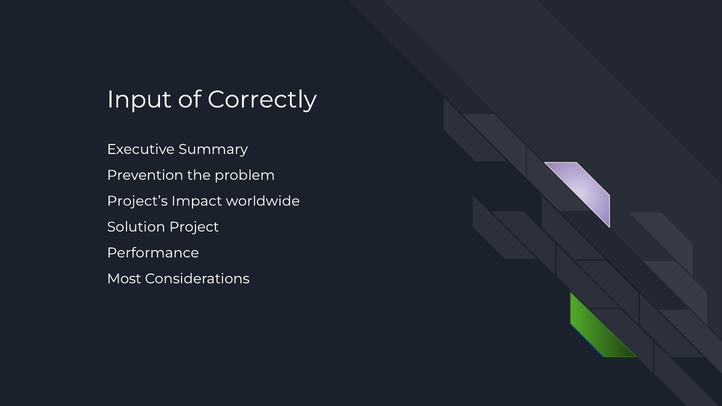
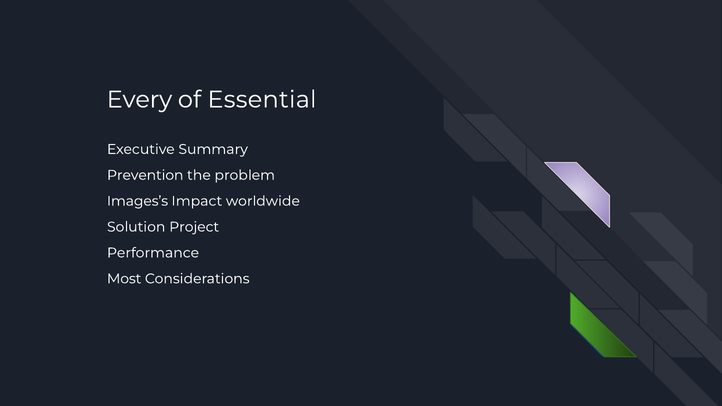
Input: Input -> Every
Correctly: Correctly -> Essential
Project’s: Project’s -> Images’s
